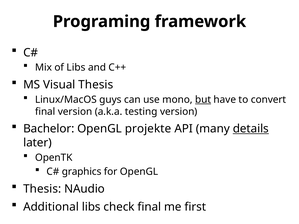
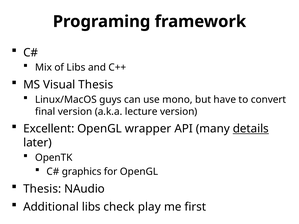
but underline: present -> none
testing: testing -> lecture
Bachelor: Bachelor -> Excellent
projekte: projekte -> wrapper
check final: final -> play
